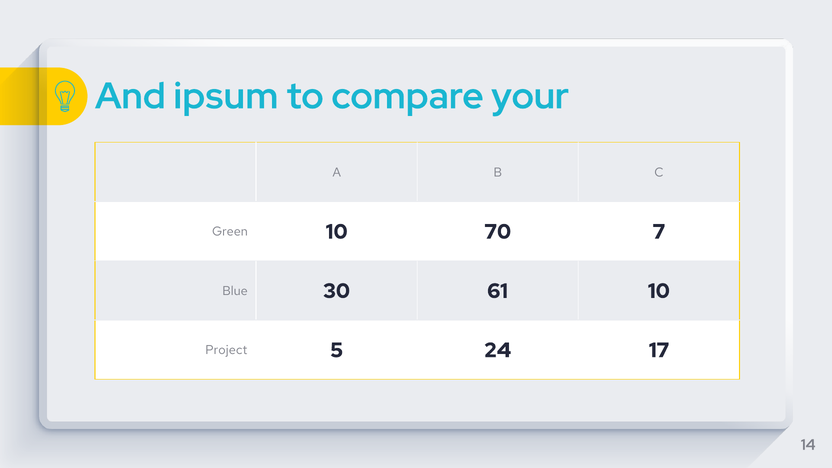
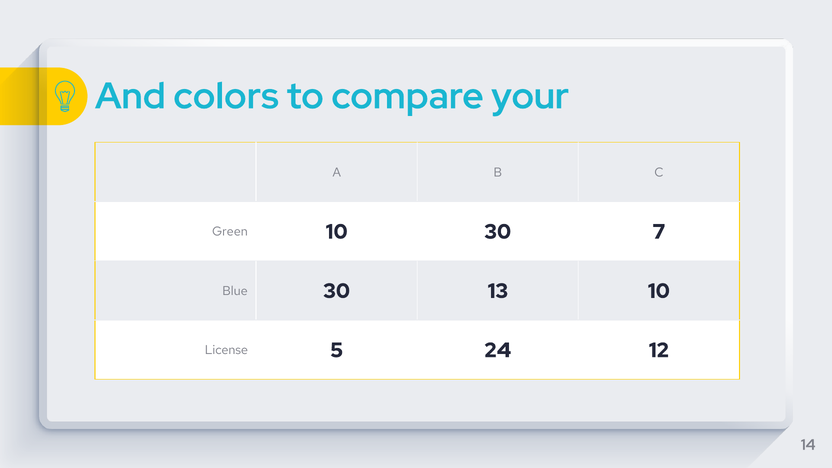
ipsum: ipsum -> colors
10 70: 70 -> 30
61: 61 -> 13
Project: Project -> License
17: 17 -> 12
